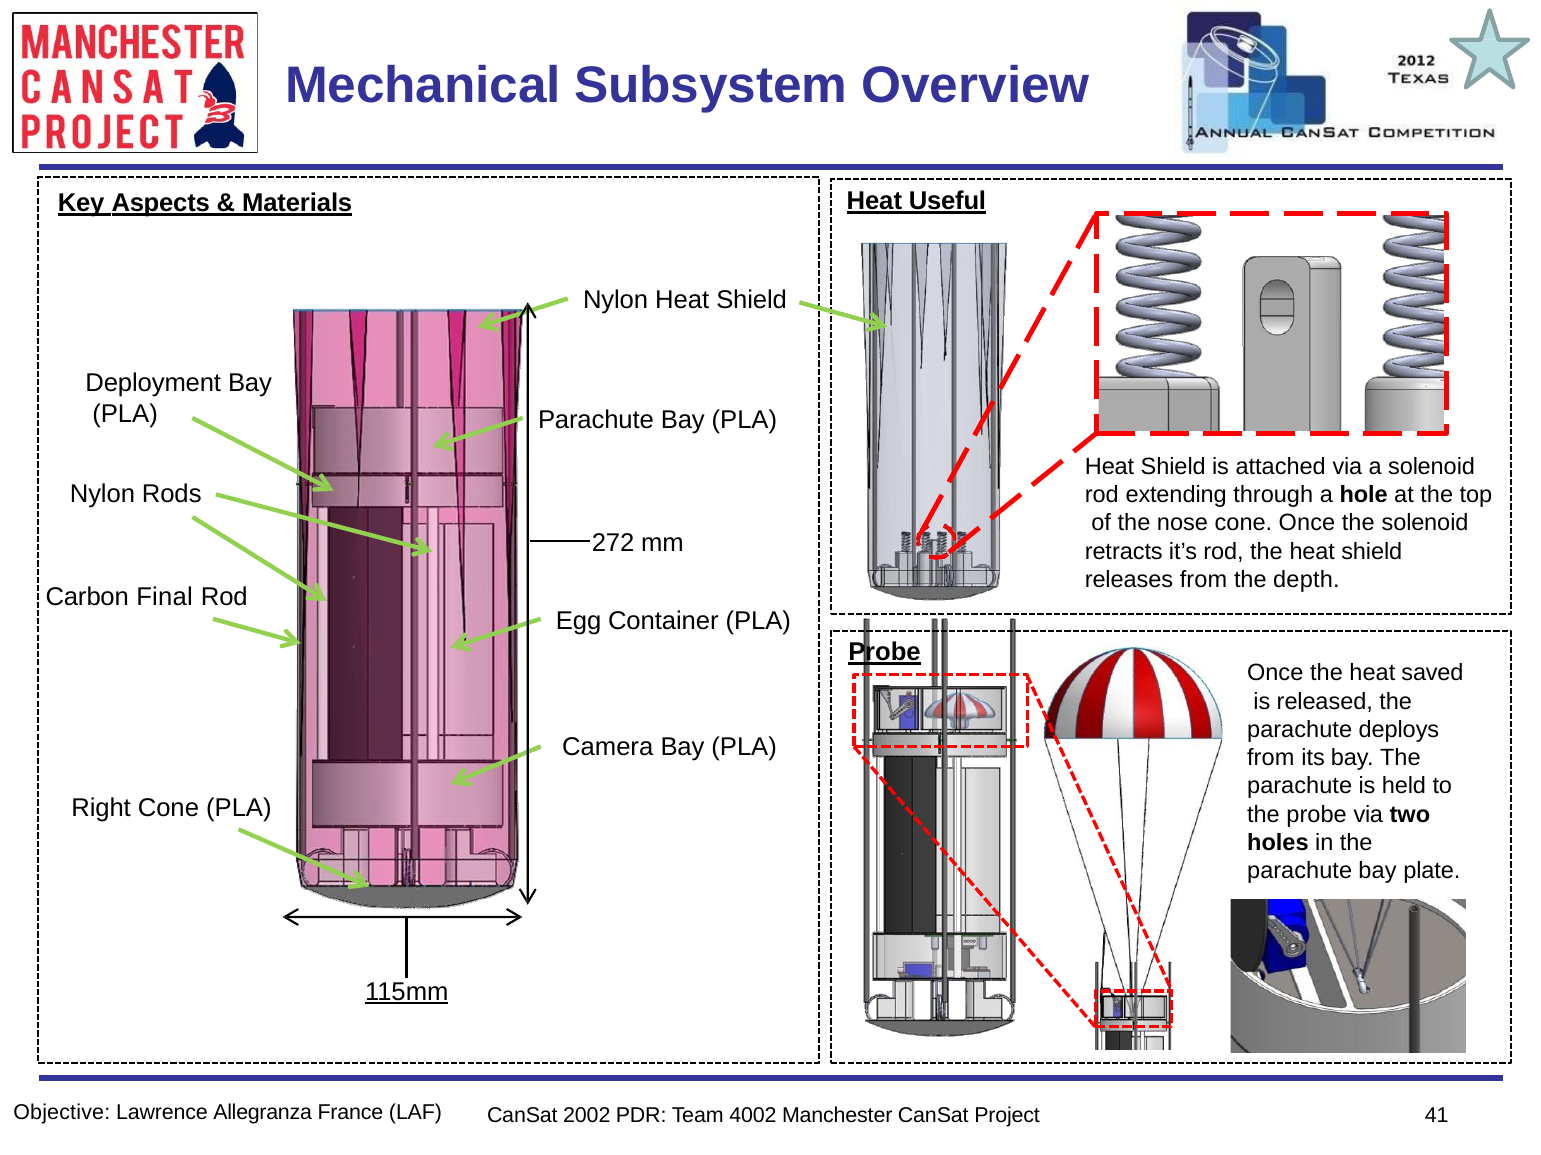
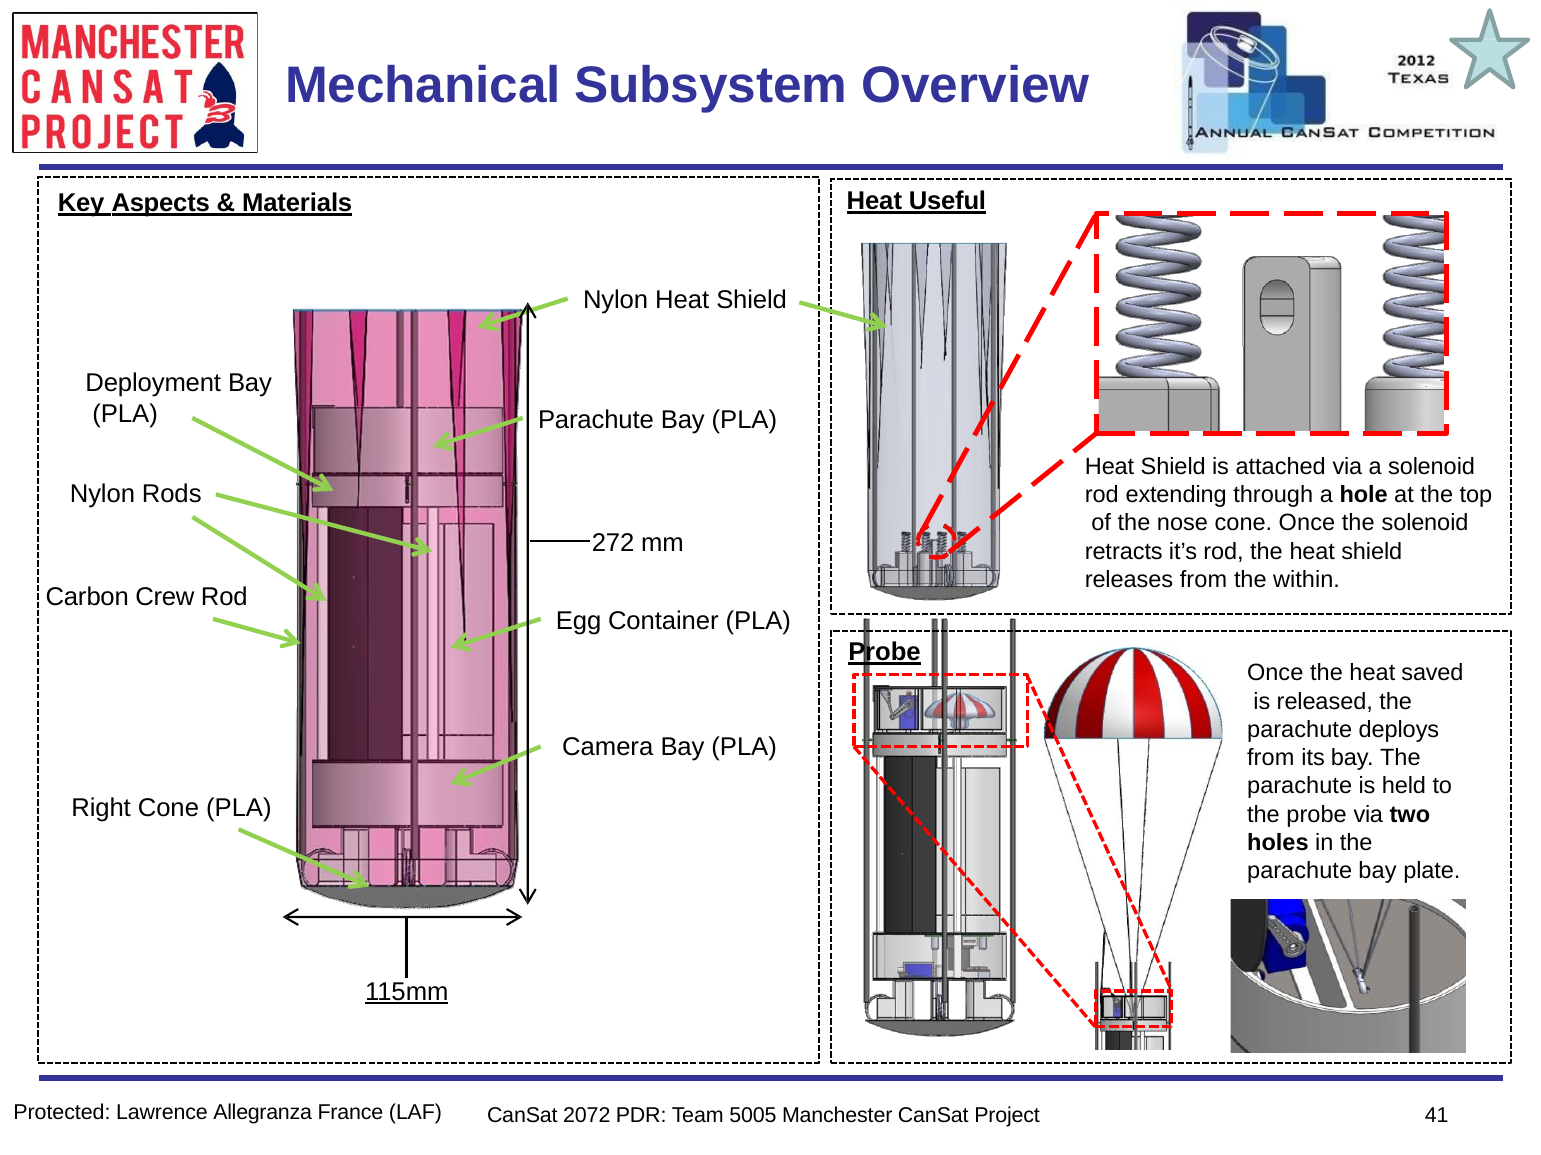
depth: depth -> within
Final: Final -> Crew
Objective: Objective -> Protected
2002: 2002 -> 2072
4002: 4002 -> 5005
